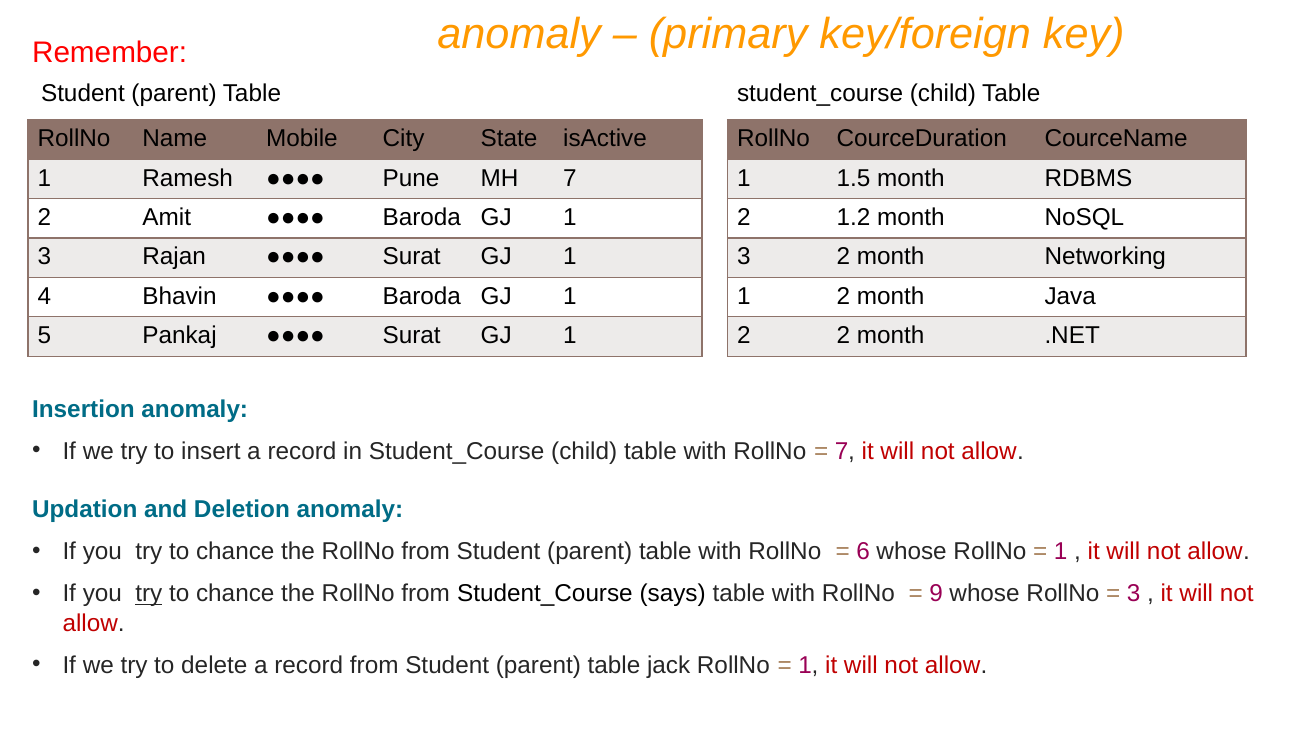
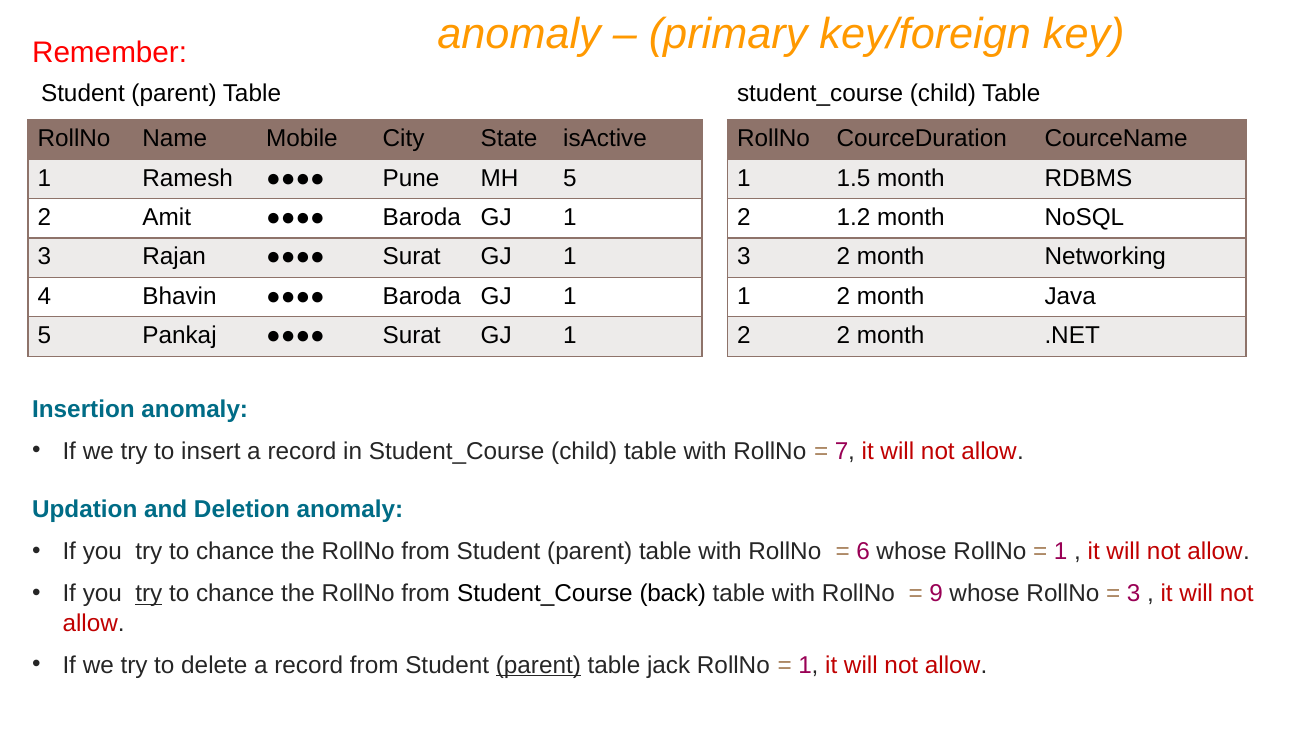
MH 7: 7 -> 5
says: says -> back
parent at (538, 665) underline: none -> present
